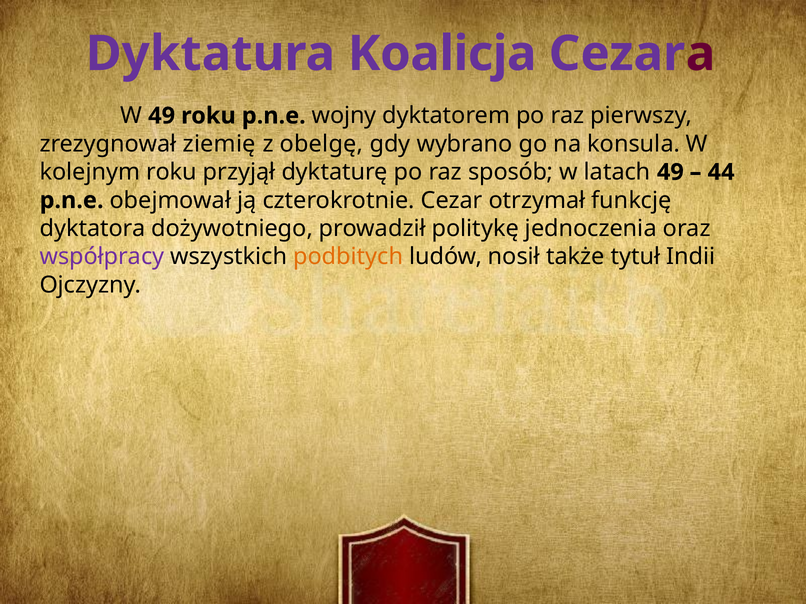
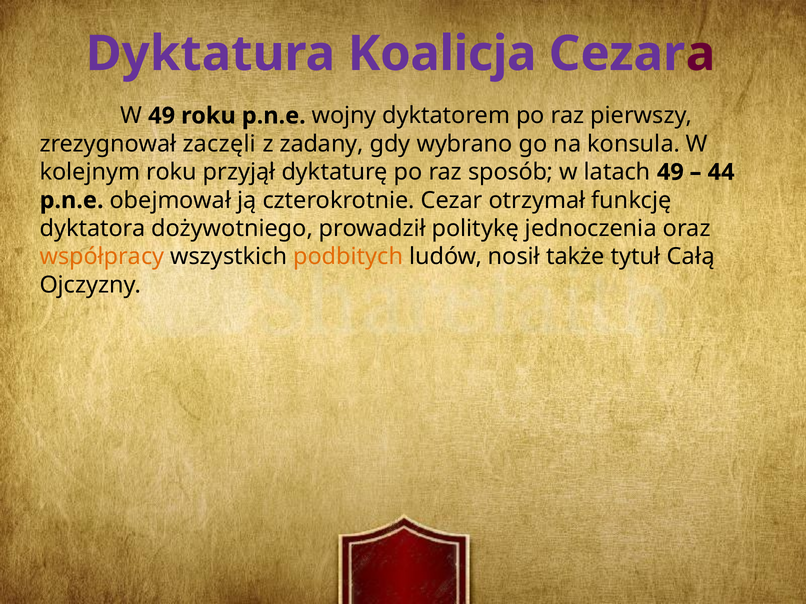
ziemię: ziemię -> zaczęli
obelgę: obelgę -> zadany
współpracy colour: purple -> orange
Indii: Indii -> Całą
